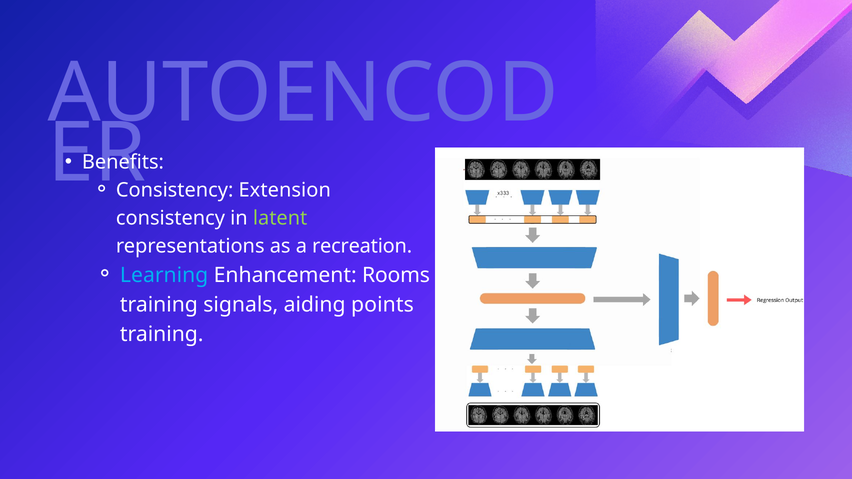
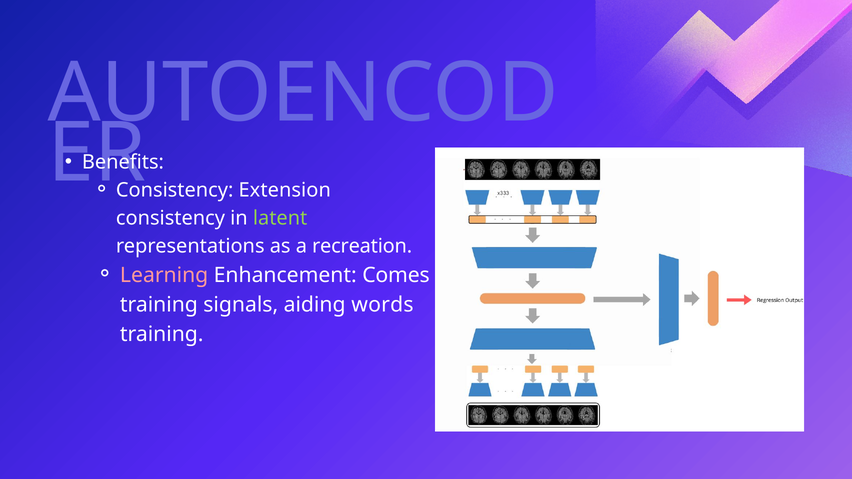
Learning colour: light blue -> pink
Rooms: Rooms -> Comes
points: points -> words
